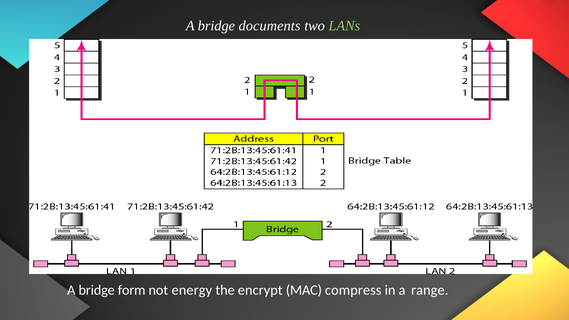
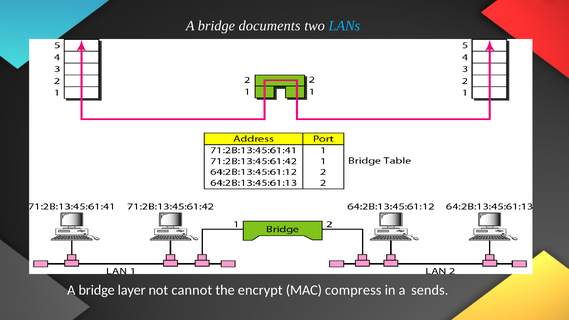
LANs colour: light green -> light blue
form: form -> layer
energy: energy -> cannot
range: range -> sends
